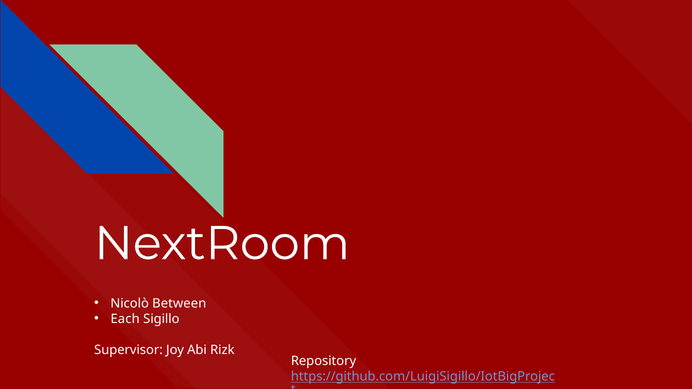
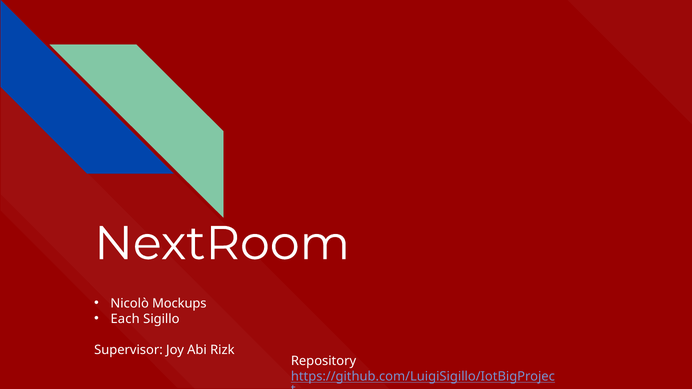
Between: Between -> Mockups
